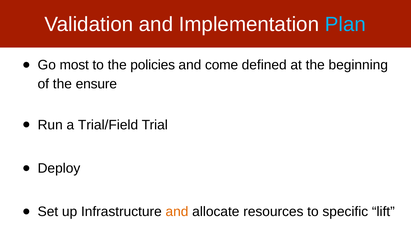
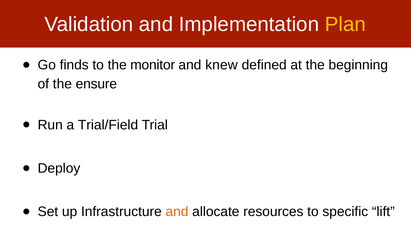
Plan colour: light blue -> yellow
most: most -> finds
policies: policies -> monitor
come: come -> knew
